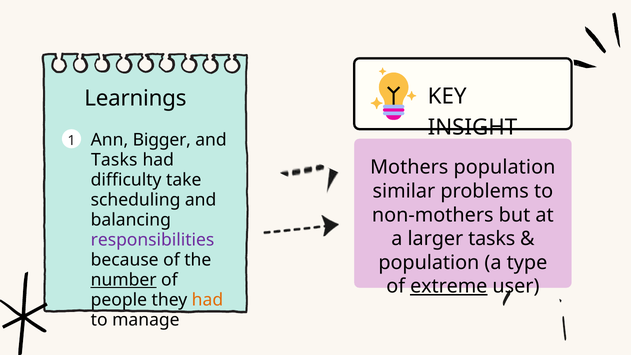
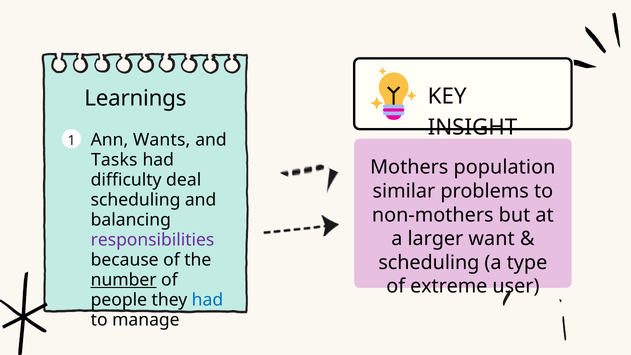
Bigger: Bigger -> Wants
take: take -> deal
larger tasks: tasks -> want
population at (429, 262): population -> scheduling
extreme underline: present -> none
had at (207, 300) colour: orange -> blue
